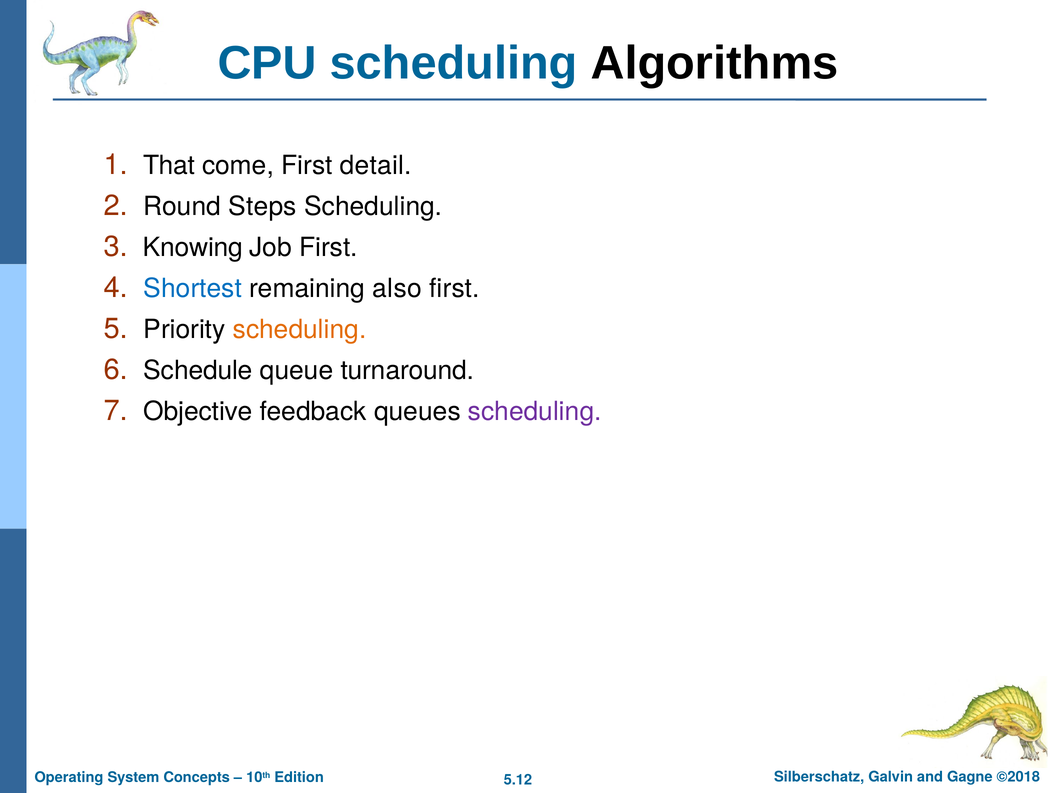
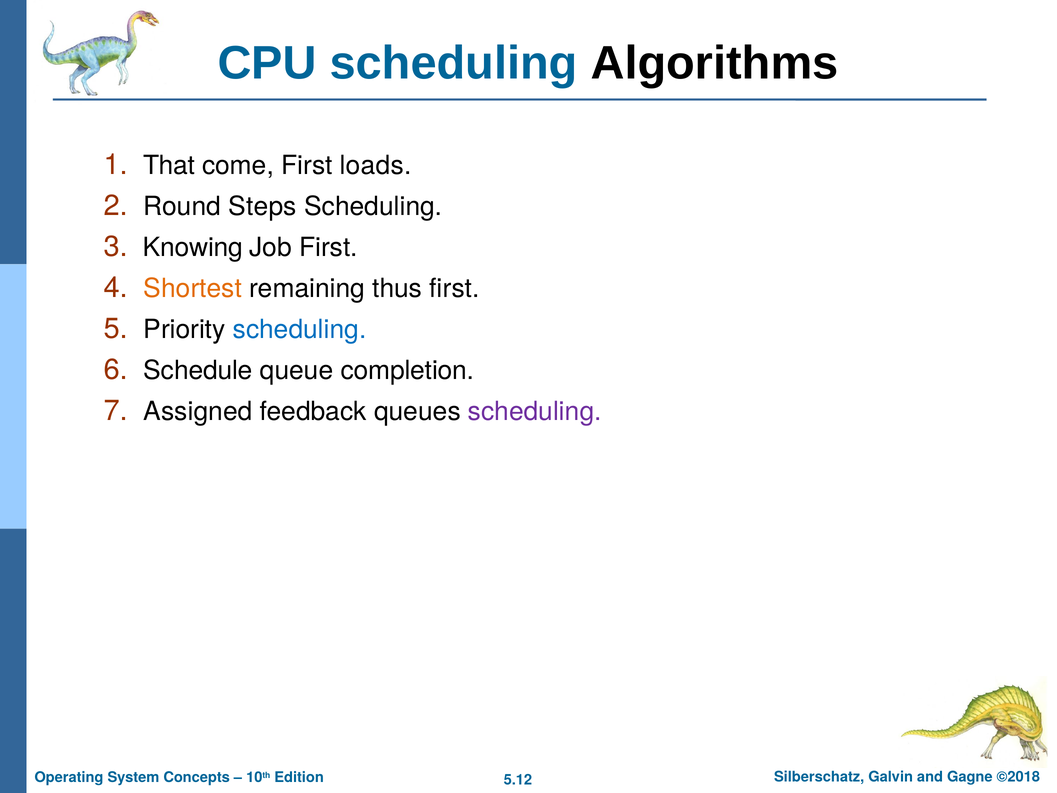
detail: detail -> loads
Shortest colour: blue -> orange
also: also -> thus
scheduling at (300, 329) colour: orange -> blue
turnaround: turnaround -> completion
Objective: Objective -> Assigned
